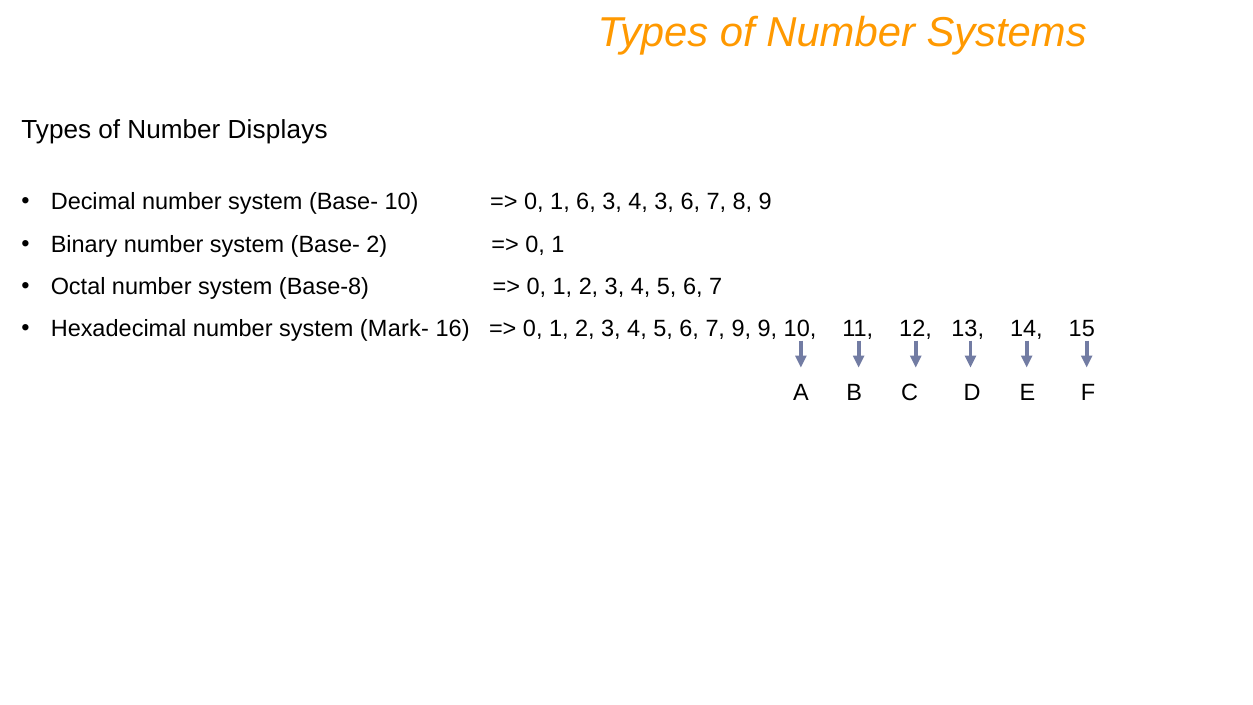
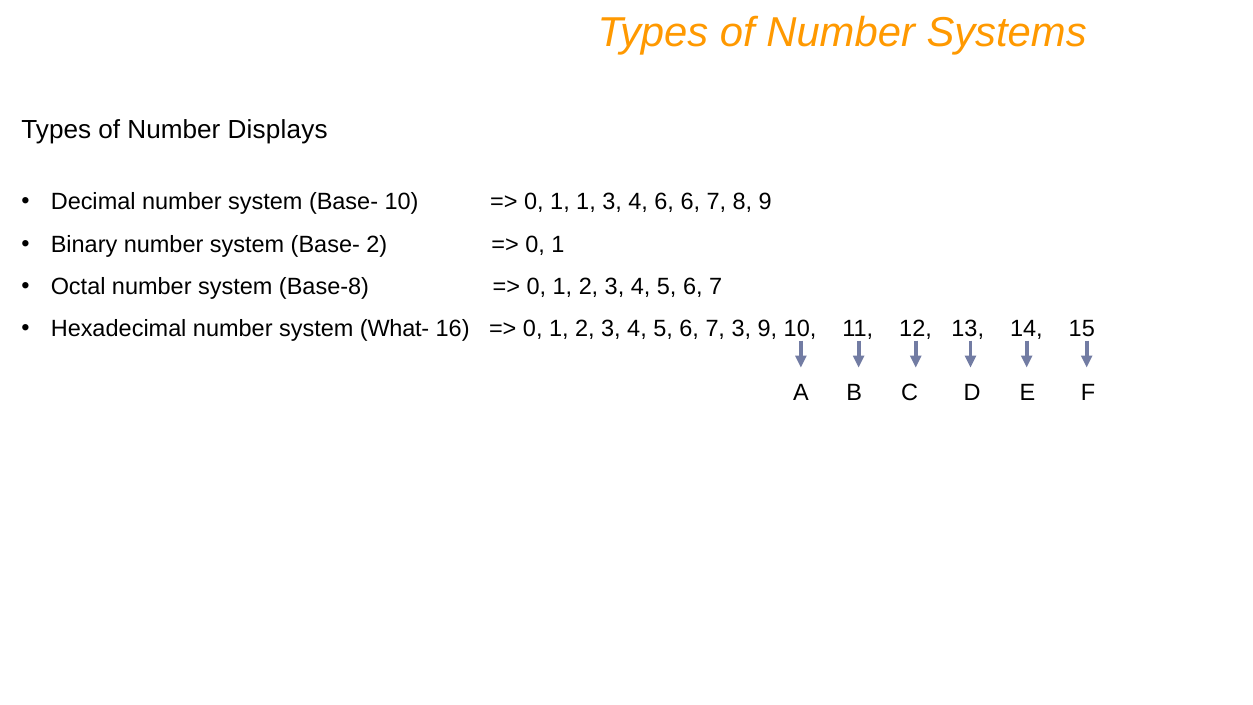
1 6: 6 -> 1
4 3: 3 -> 6
Mark-: Mark- -> What-
7 9: 9 -> 3
